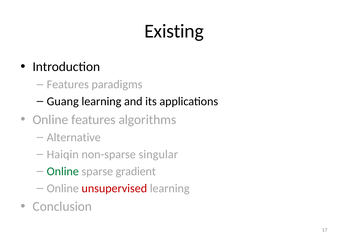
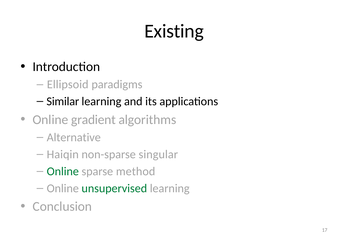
Features at (68, 84): Features -> Ellipsoid
Guang: Guang -> Similar
Online features: features -> gradient
gradient: gradient -> method
unsupervised colour: red -> green
